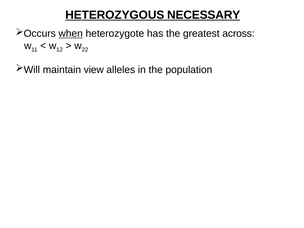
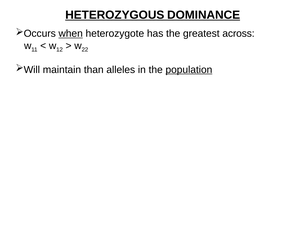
NECESSARY: NECESSARY -> DOMINANCE
view: view -> than
population underline: none -> present
